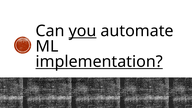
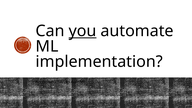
implementation underline: present -> none
